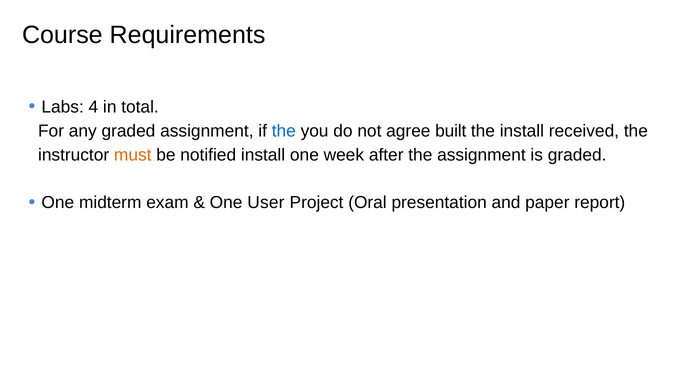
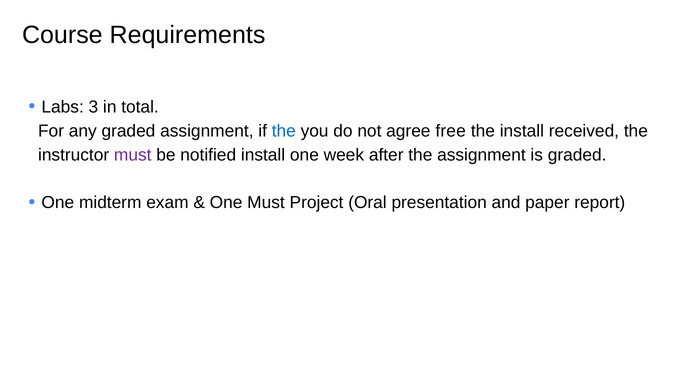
4: 4 -> 3
built: built -> free
must at (133, 155) colour: orange -> purple
One User: User -> Must
